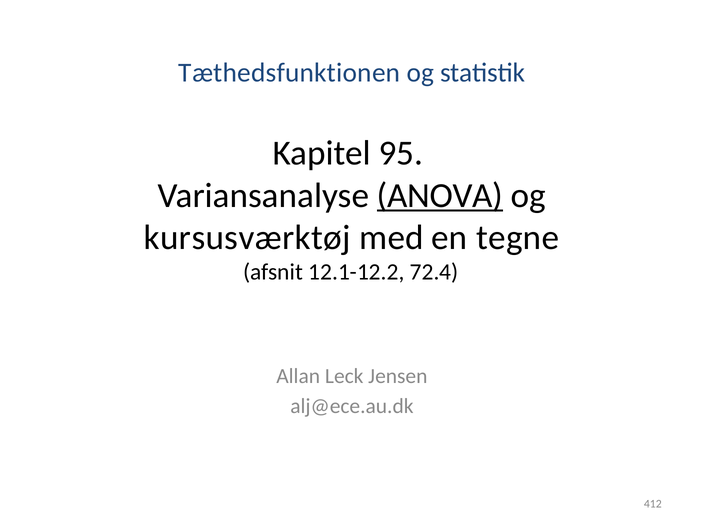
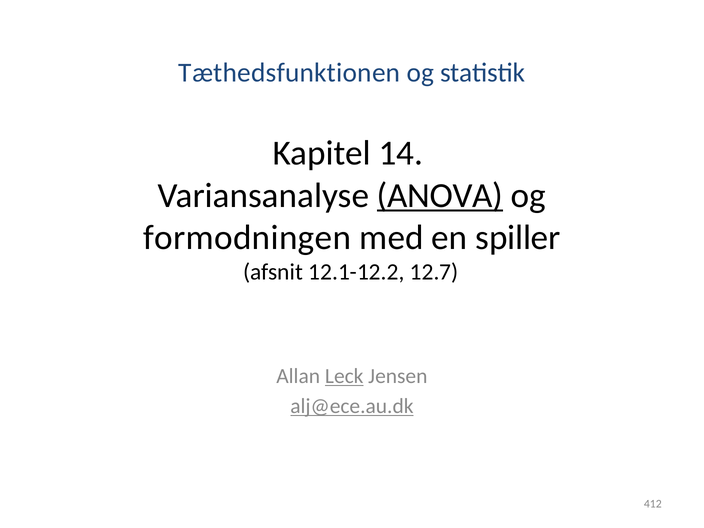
95: 95 -> 14
kursusværktøj: kursusværktøj -> formodningen
tegne: tegne -> spiller
72.4: 72.4 -> 12.7
Leck underline: none -> present
alj@ece.au.dk underline: none -> present
